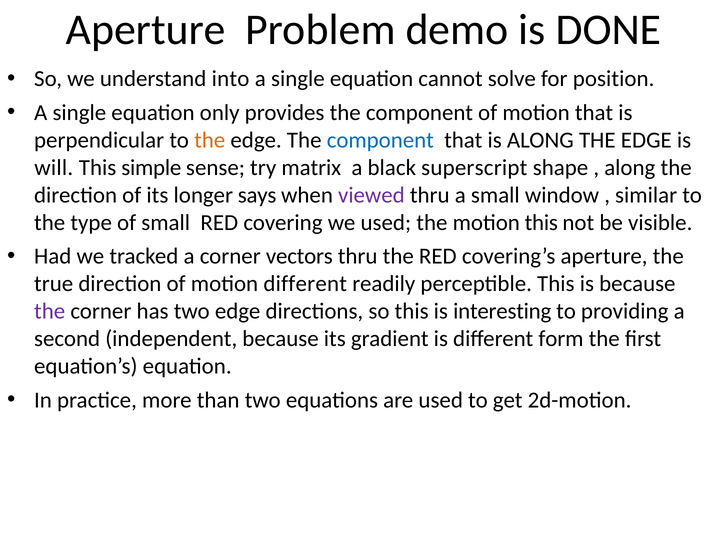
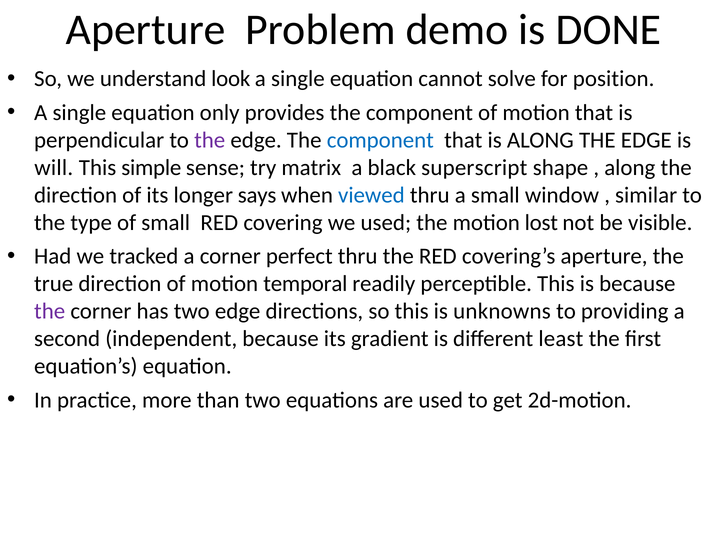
into: into -> look
the at (210, 140) colour: orange -> purple
viewed colour: purple -> blue
motion this: this -> lost
vectors: vectors -> perfect
motion different: different -> temporal
interesting: interesting -> unknowns
form: form -> least
